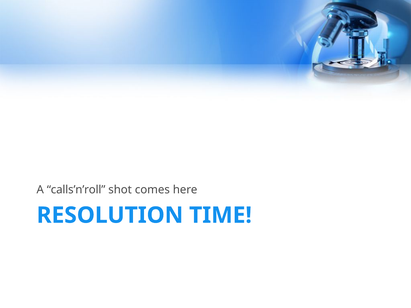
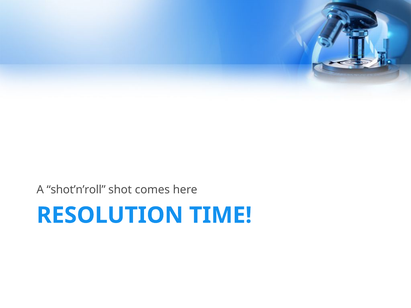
calls’n’roll: calls’n’roll -> shot’n’roll
